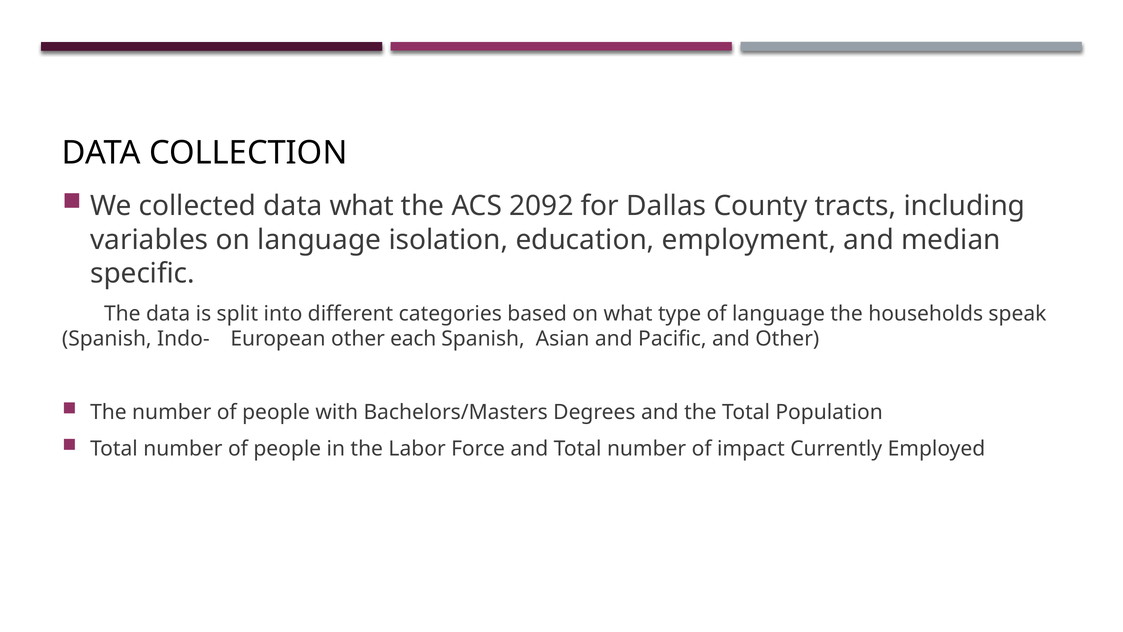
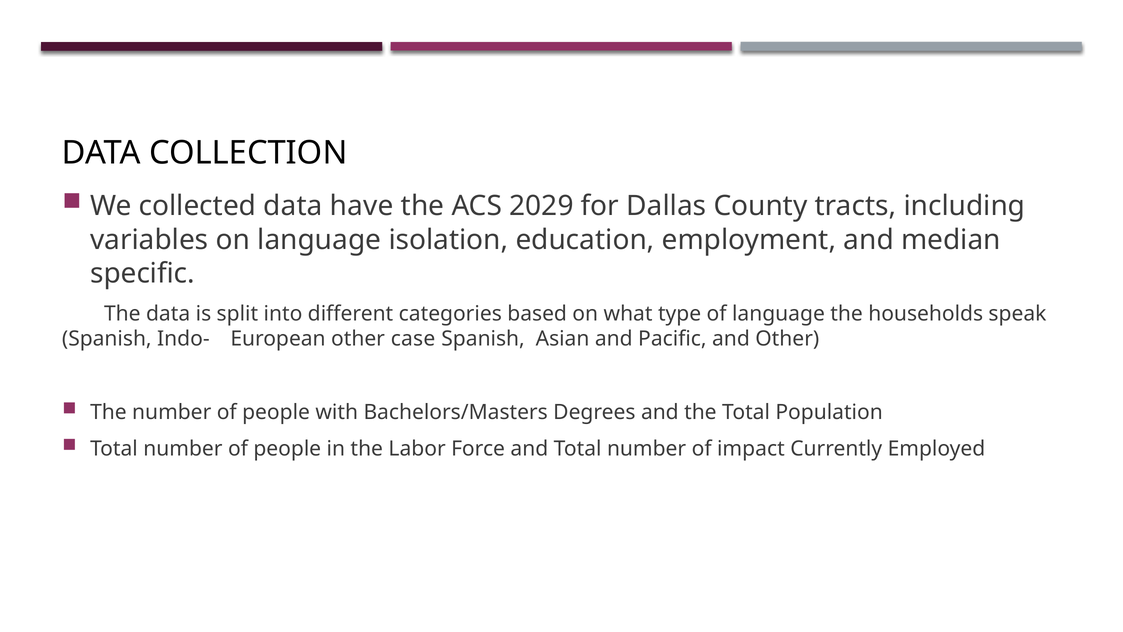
data what: what -> have
2092: 2092 -> 2029
each: each -> case
